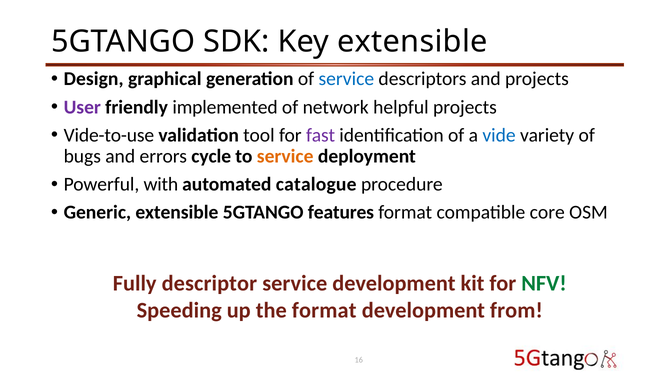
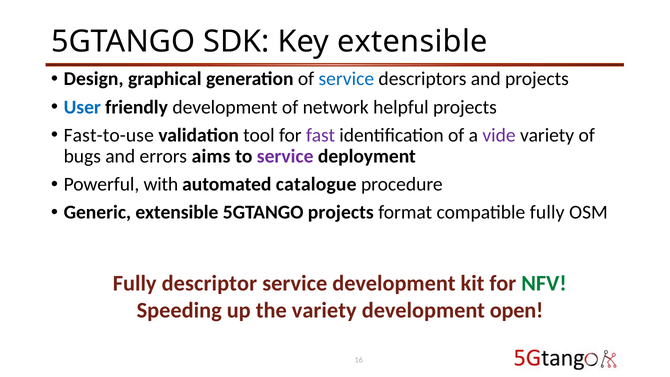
User colour: purple -> blue
friendly implemented: implemented -> development
Vide-to-use: Vide-to-use -> Fast-to-use
vide colour: blue -> purple
cycle: cycle -> aims
service at (285, 156) colour: orange -> purple
5GTANGO features: features -> projects
compatible core: core -> fully
the format: format -> variety
from: from -> open
